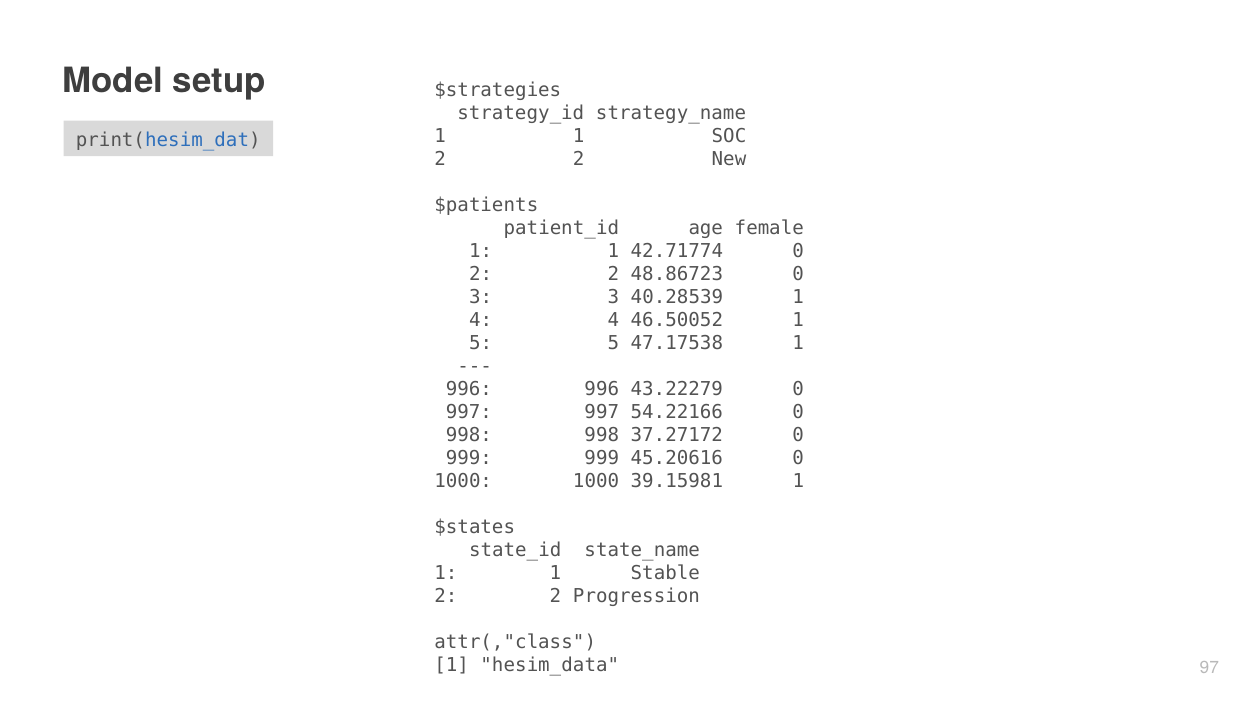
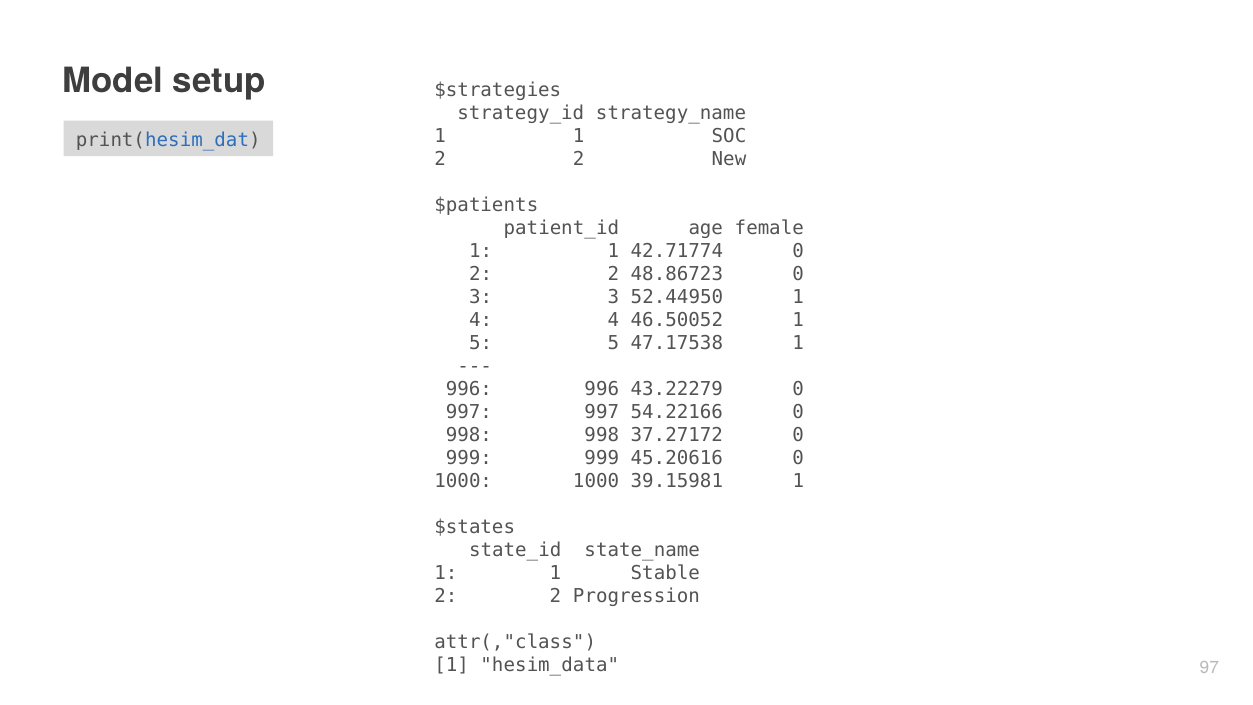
40.28539: 40.28539 -> 52.44950
